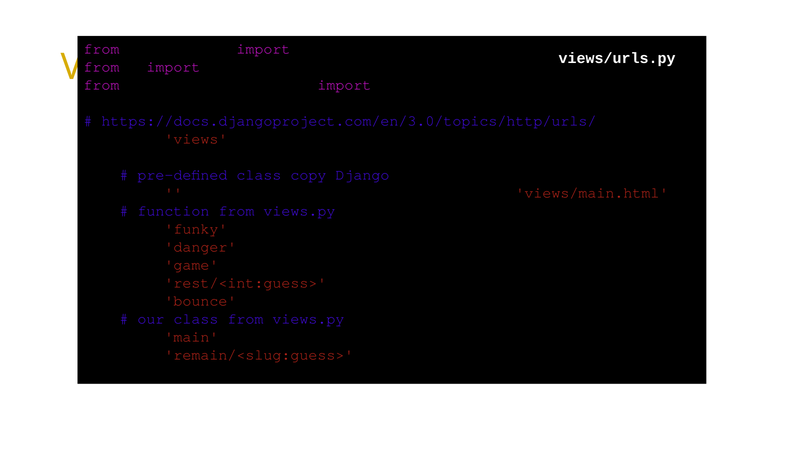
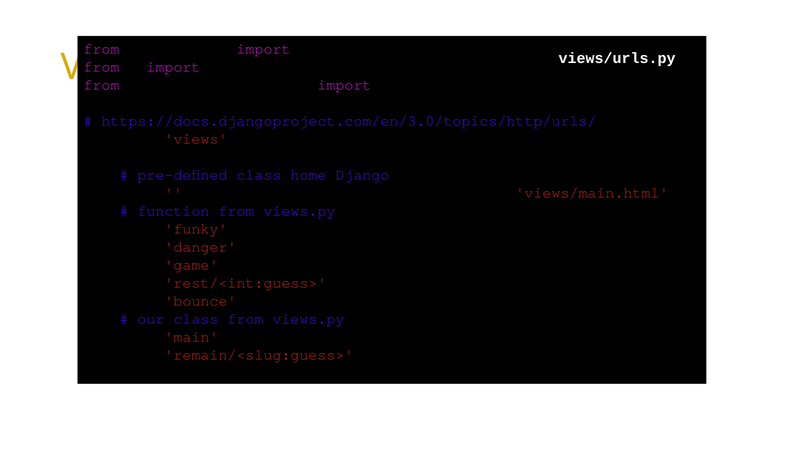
copy: copy -> home
